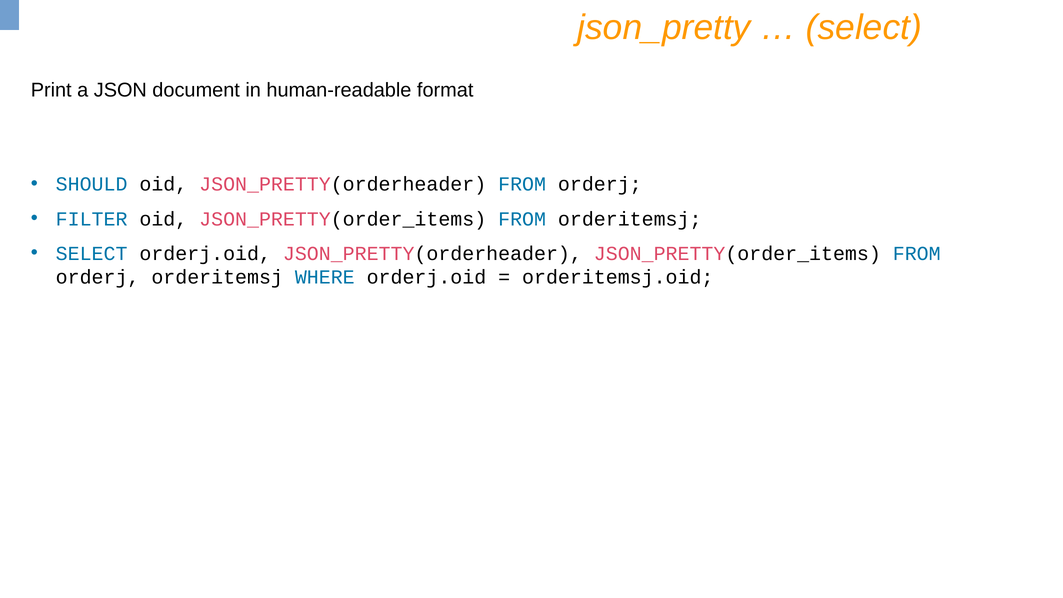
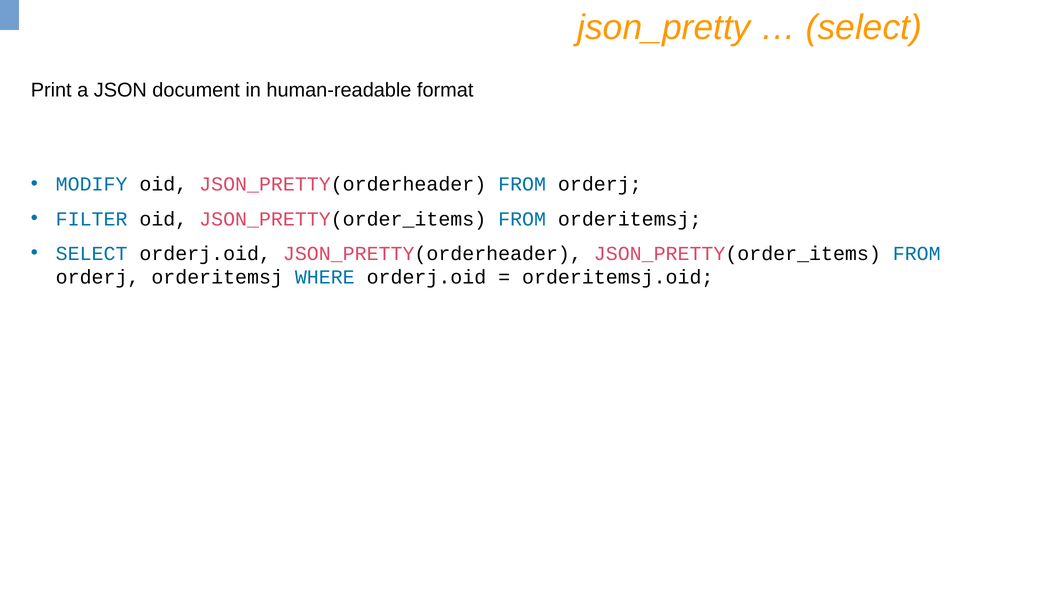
SHOULD: SHOULD -> MODIFY
